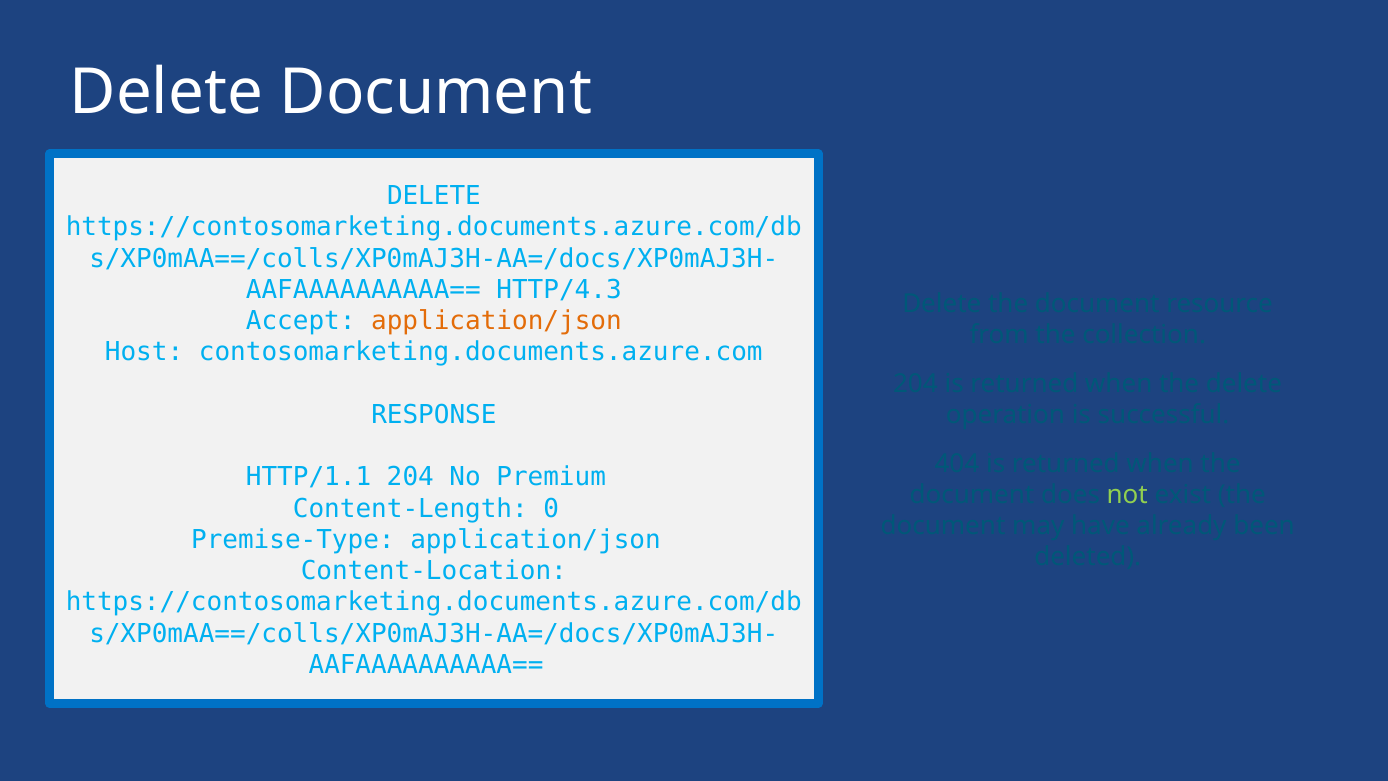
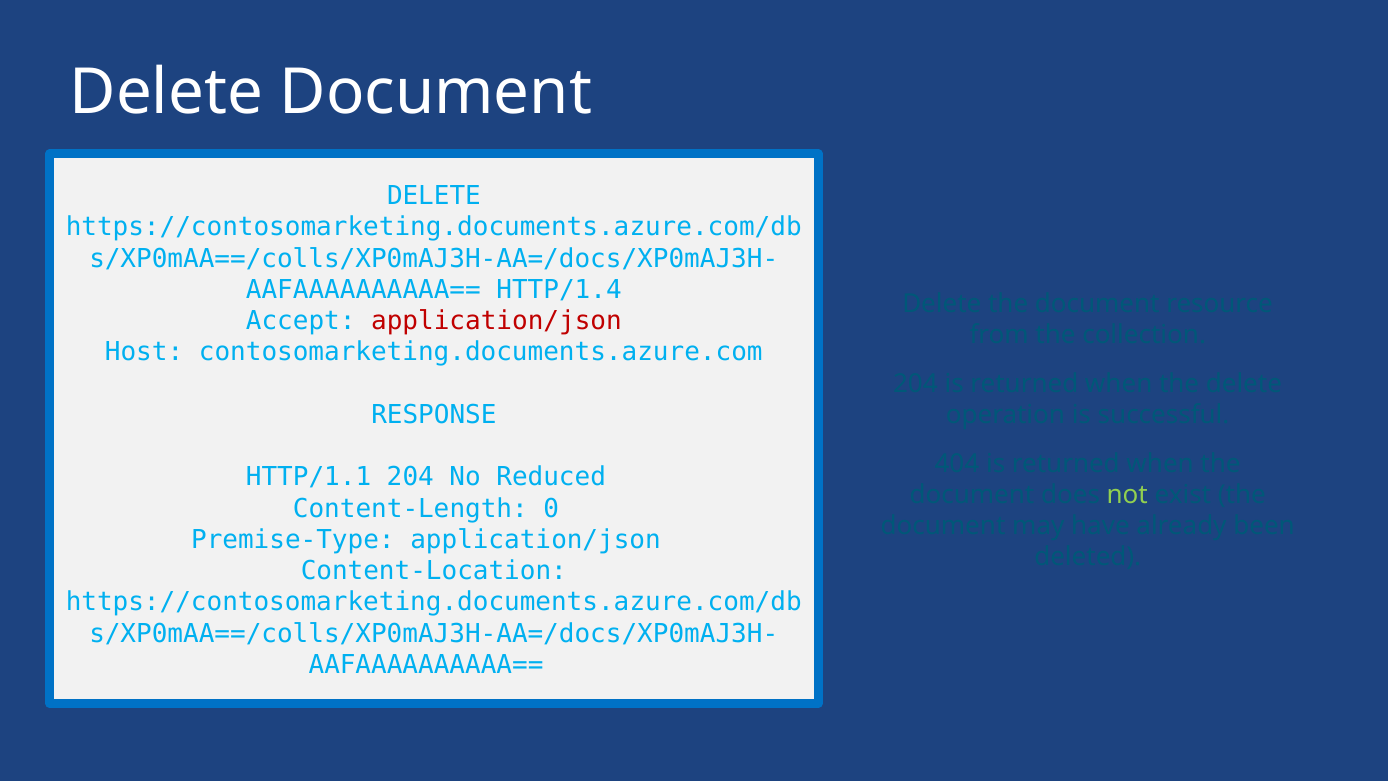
HTTP/4.3: HTTP/4.3 -> HTTP/1.4
application/json at (496, 321) colour: orange -> red
Premium: Premium -> Reduced
